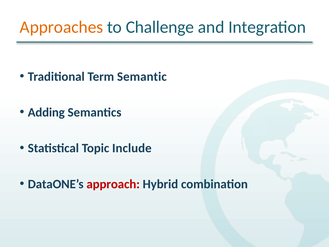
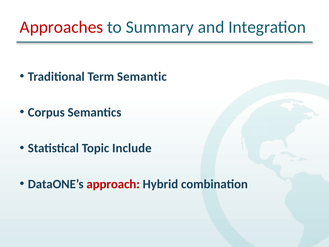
Approaches colour: orange -> red
Challenge: Challenge -> Summary
Adding: Adding -> Corpus
